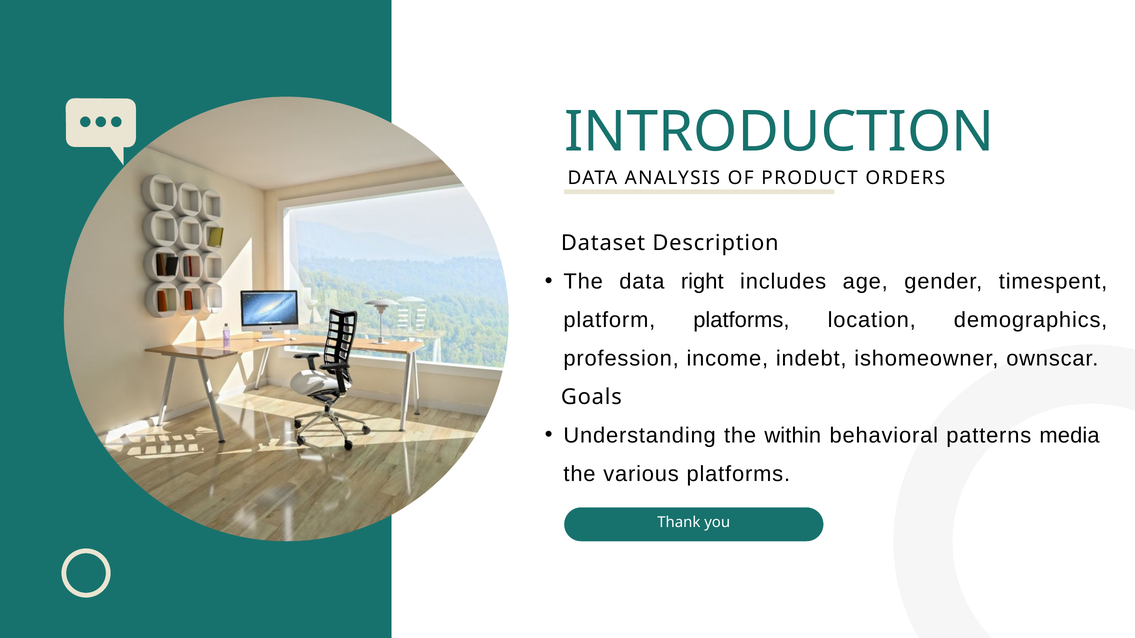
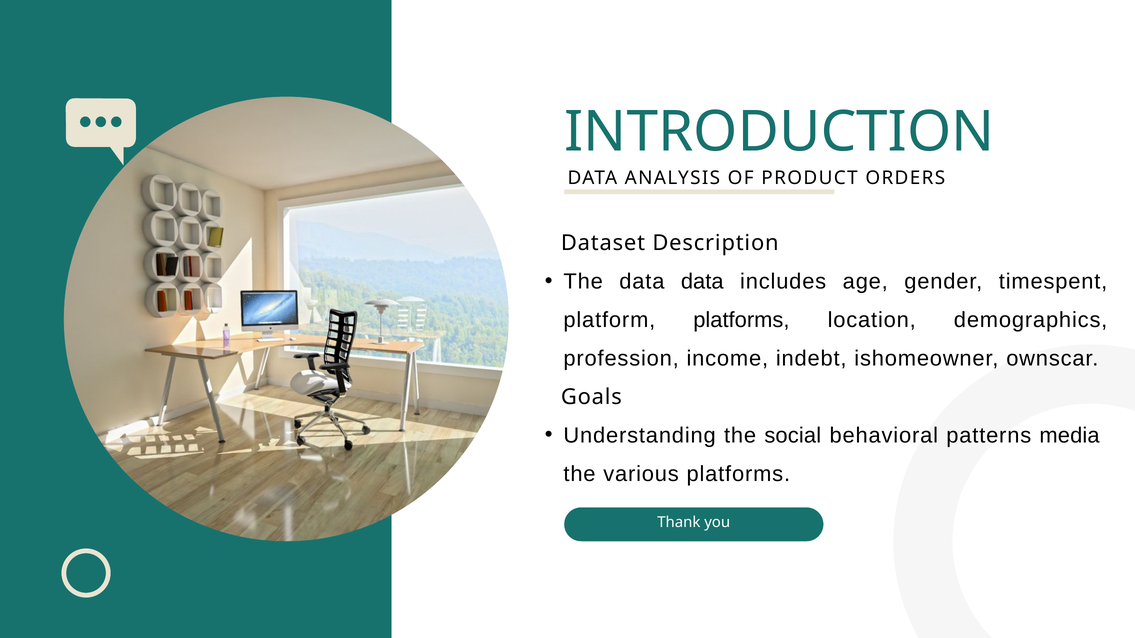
data right: right -> data
within: within -> social
